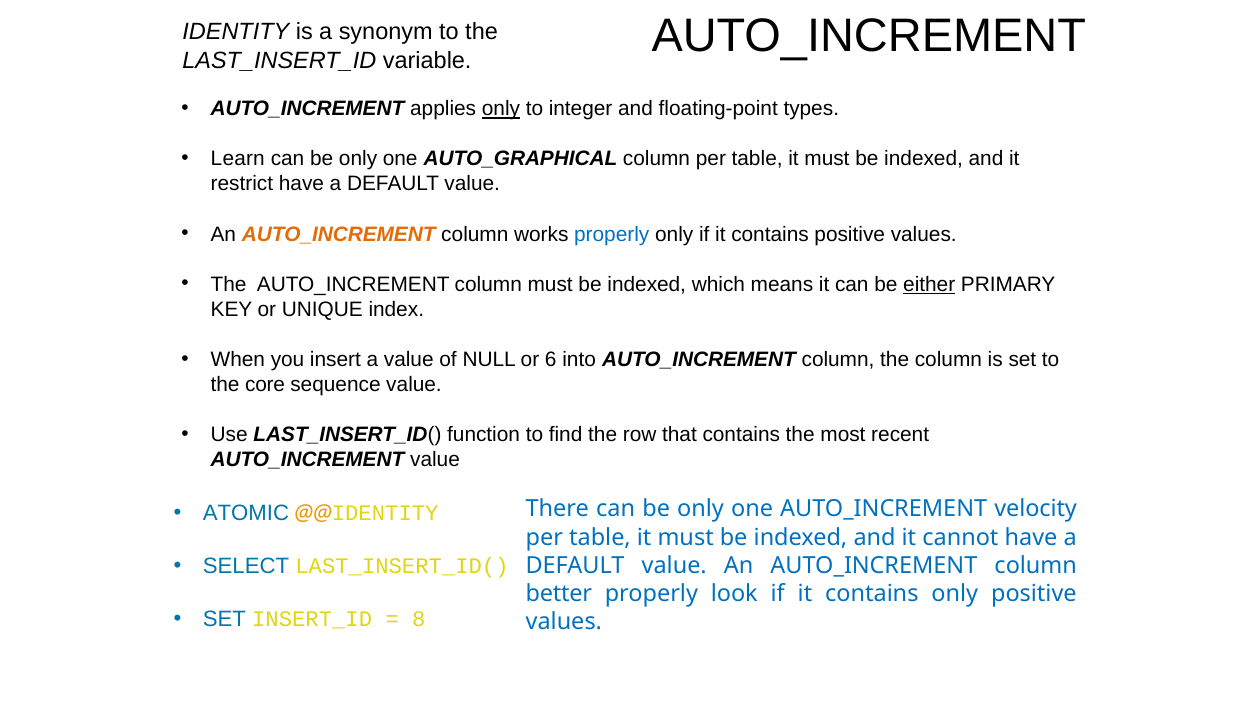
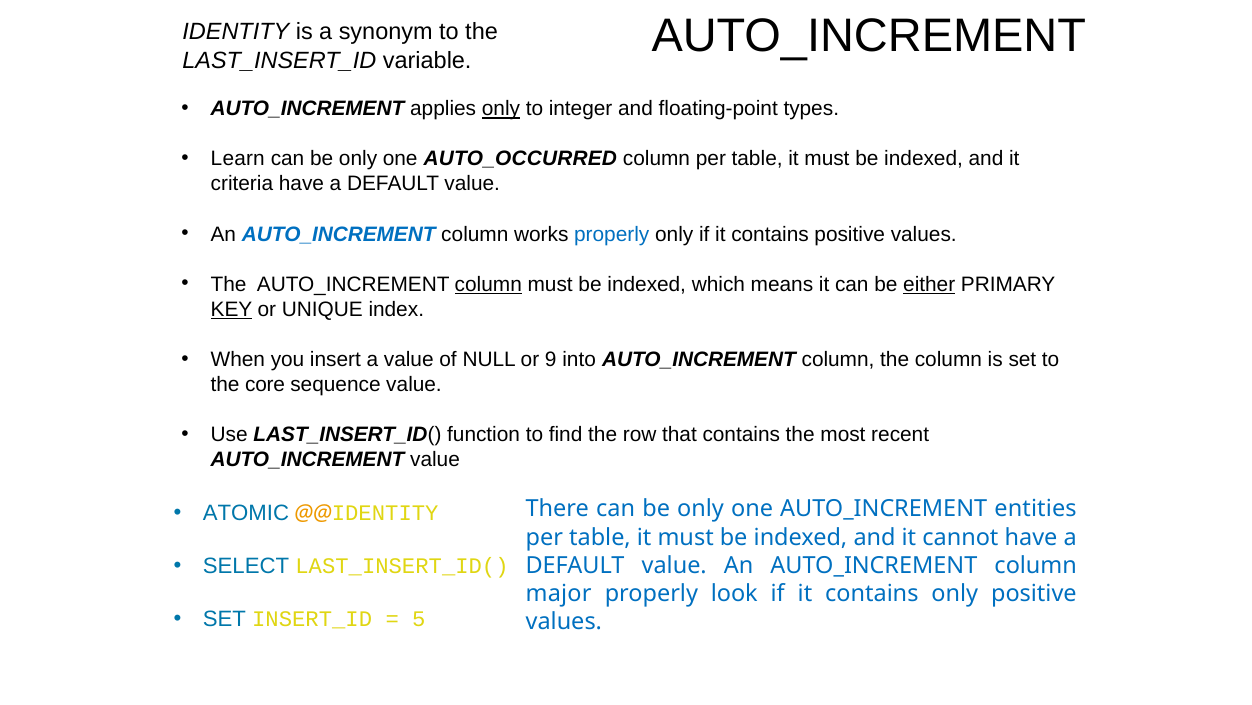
AUTO_GRAPHICAL: AUTO_GRAPHICAL -> AUTO_OCCURRED
restrict: restrict -> criteria
AUTO_INCREMENT at (339, 234) colour: orange -> blue
column at (488, 284) underline: none -> present
KEY underline: none -> present
6: 6 -> 9
velocity: velocity -> entities
better: better -> major
8: 8 -> 5
